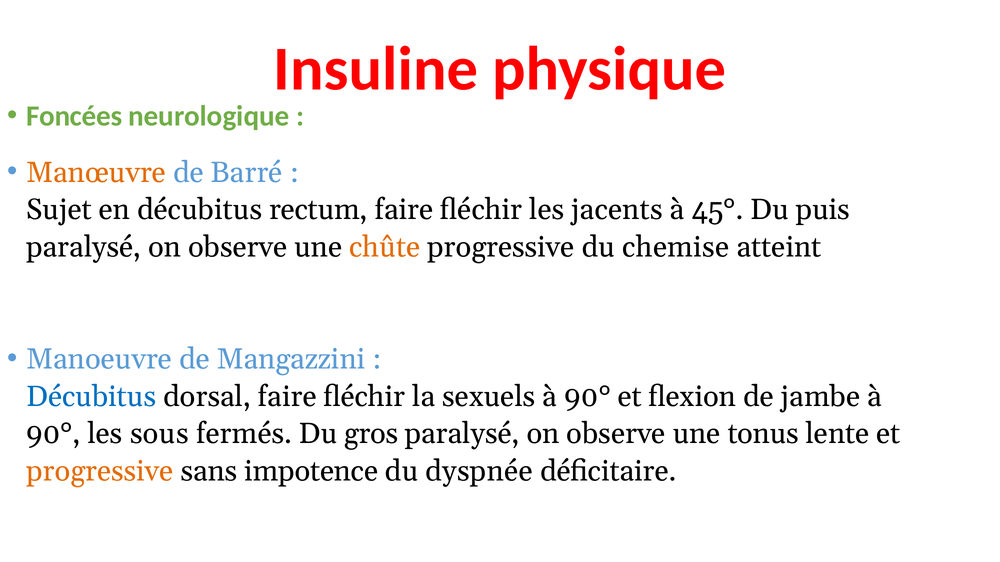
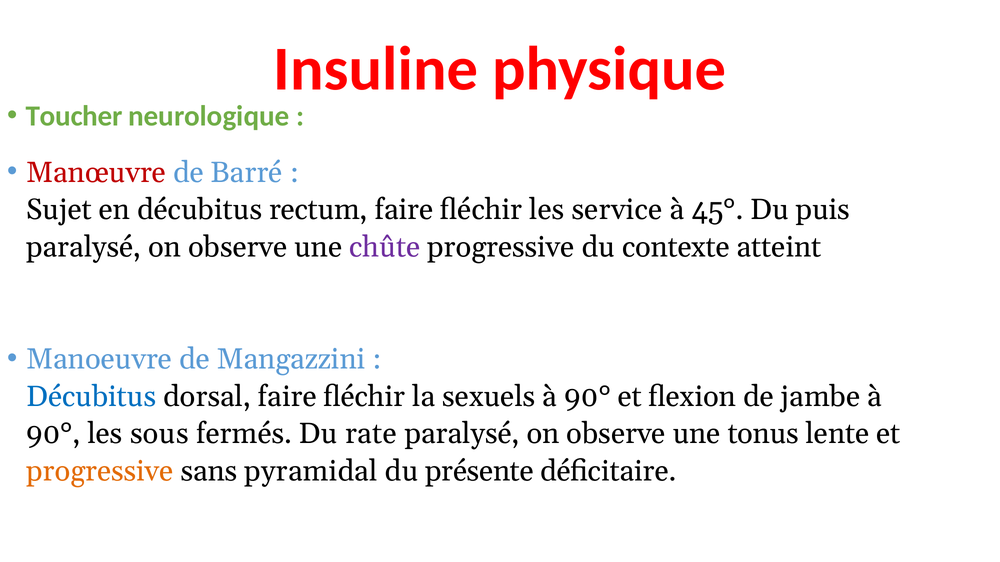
Foncées: Foncées -> Toucher
Manœuvre colour: orange -> red
jacents: jacents -> service
chûte colour: orange -> purple
chemise: chemise -> contexte
gros: gros -> rate
impotence: impotence -> pyramidal
dyspnée: dyspnée -> présente
